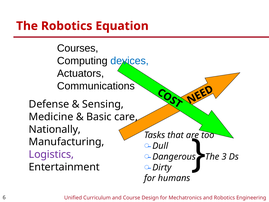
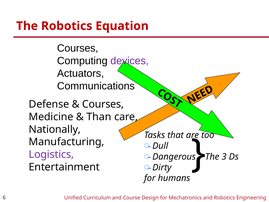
devices colour: blue -> purple
Sensing at (103, 104): Sensing -> Courses
Basic: Basic -> Than
